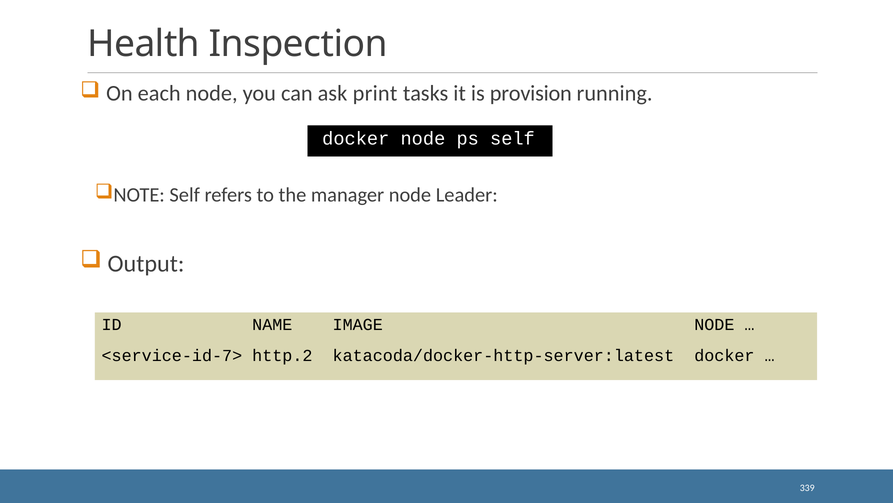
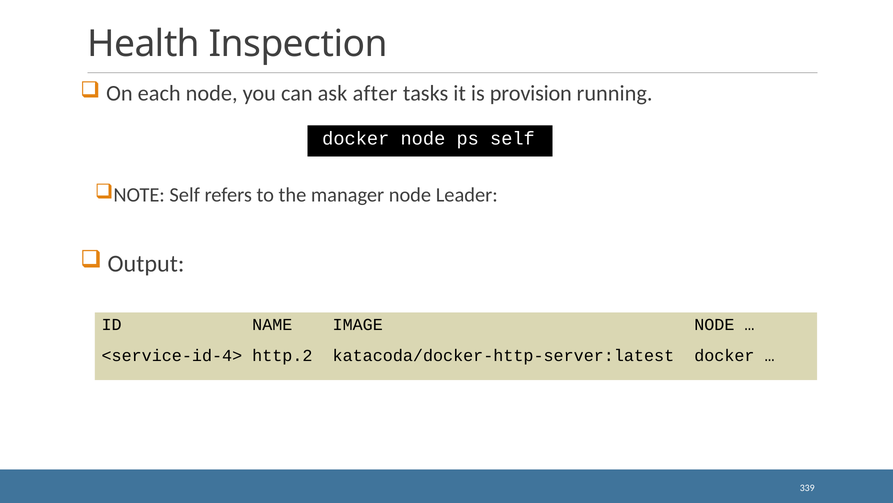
print: print -> after
<service-id-7>: <service-id-7> -> <service-id-4>
